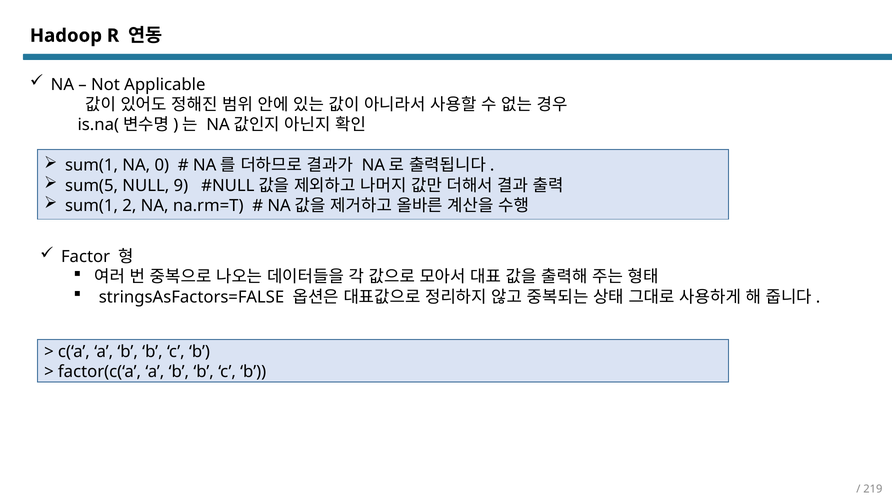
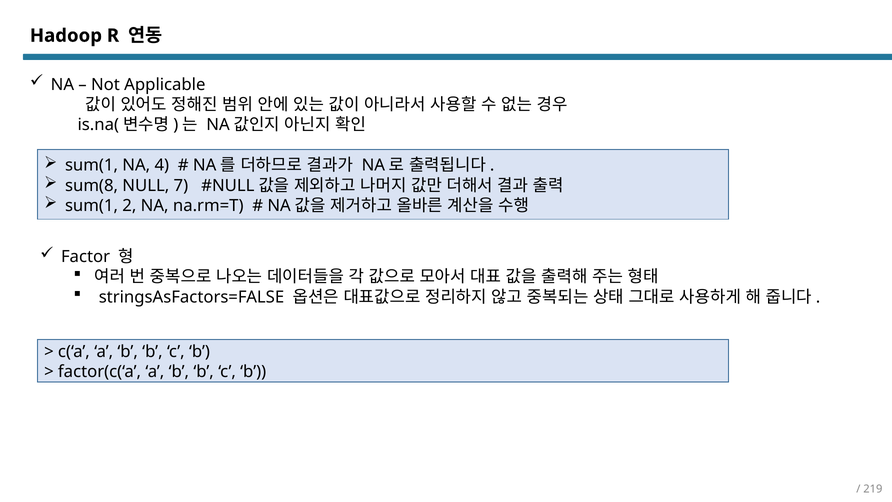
0: 0 -> 4
sum(5: sum(5 -> sum(8
9: 9 -> 7
